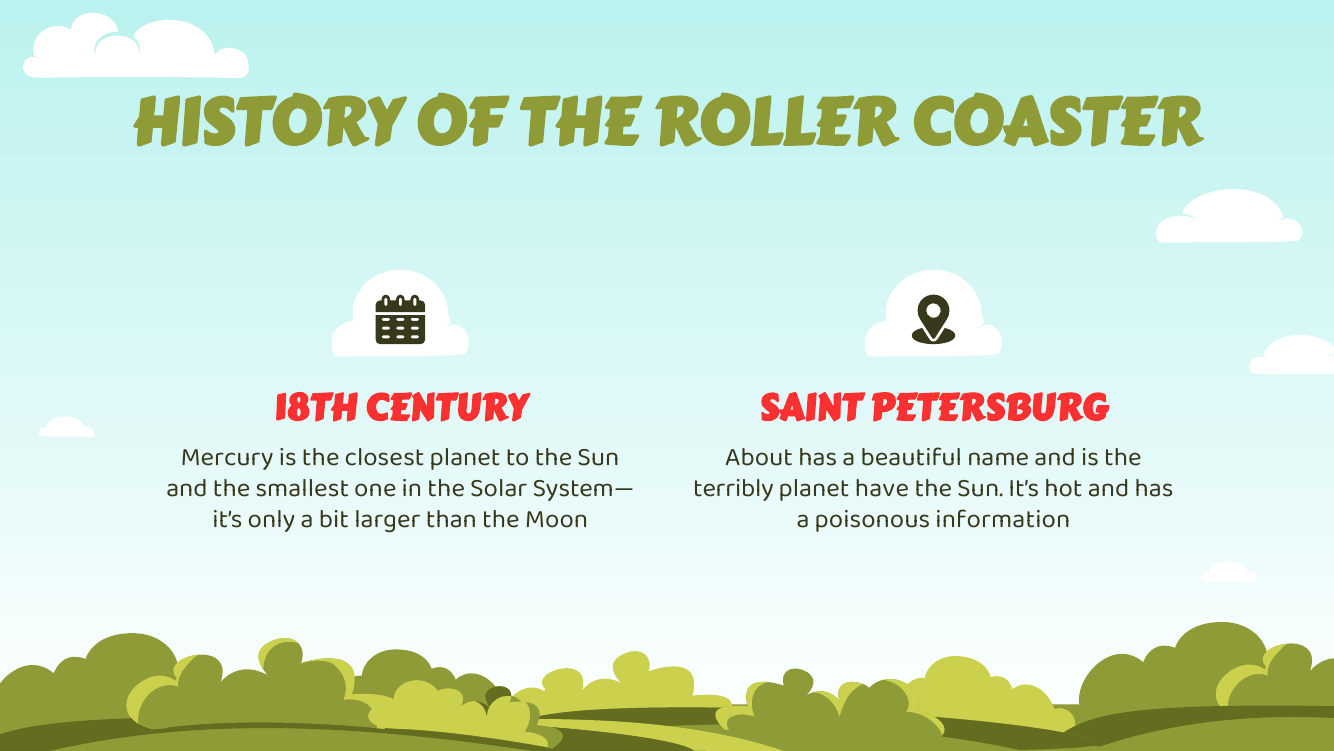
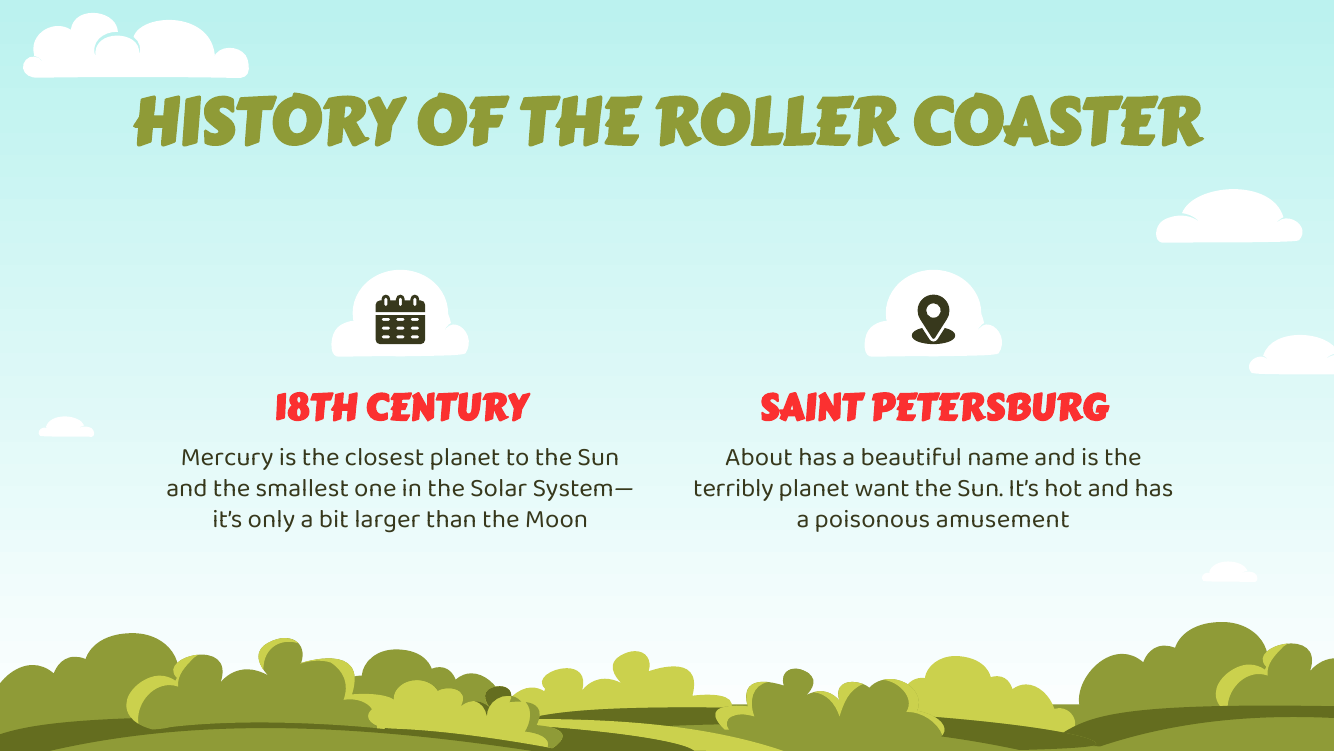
have: have -> want
information: information -> amusement
